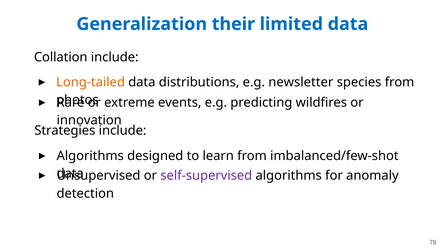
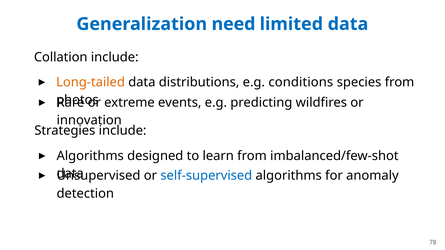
their: their -> need
newsletter: newsletter -> conditions
self-supervised colour: purple -> blue
